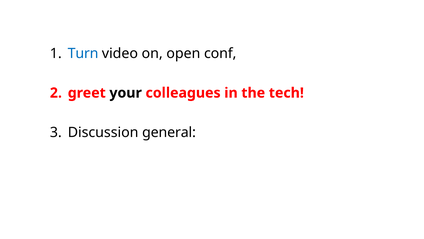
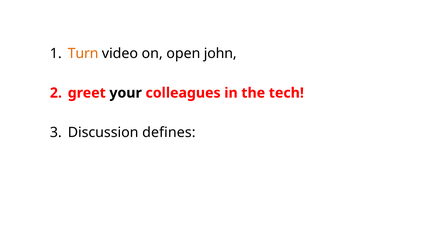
Turn colour: blue -> orange
conf: conf -> john
general: general -> defines
